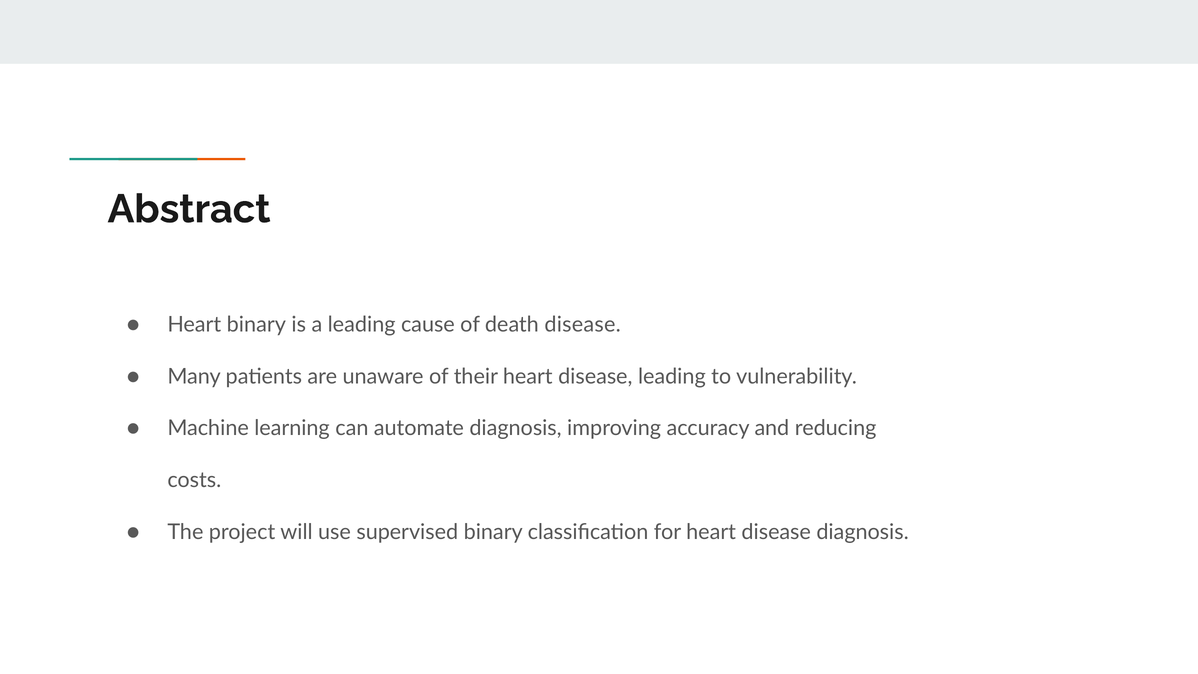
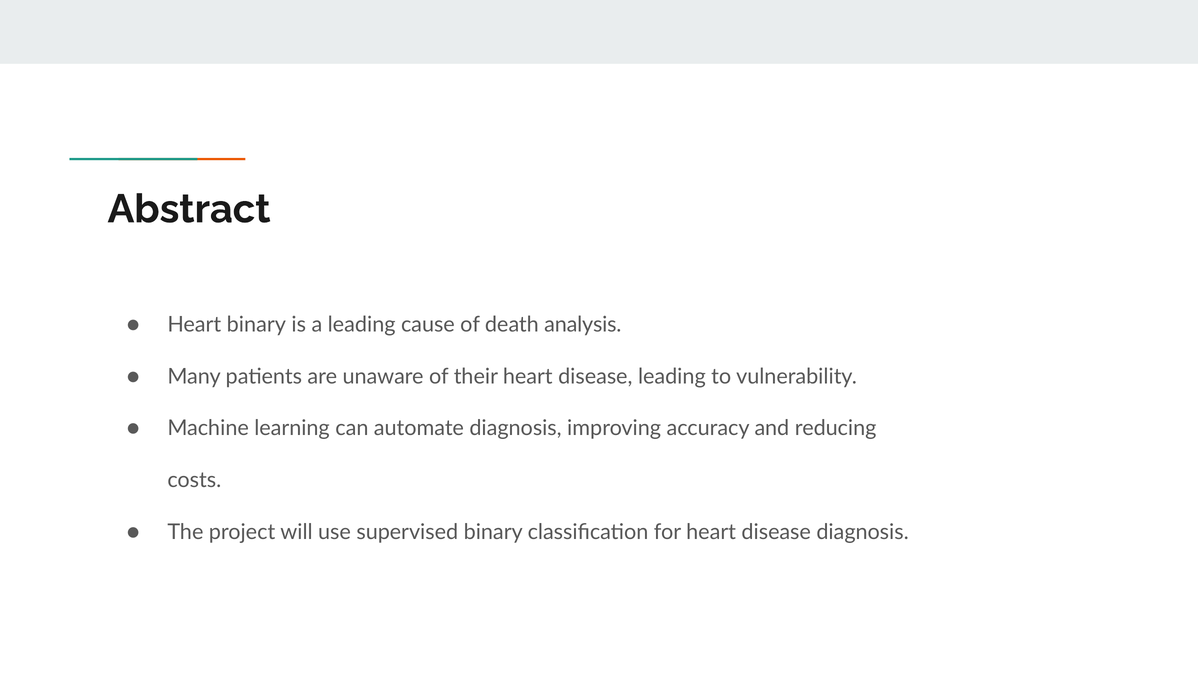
death disease: disease -> analysis
